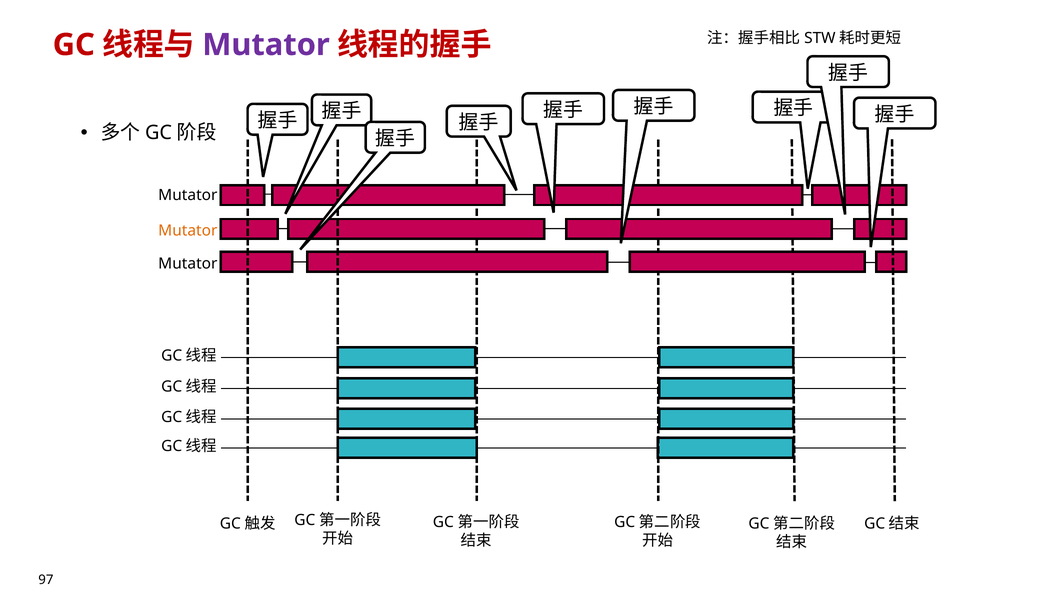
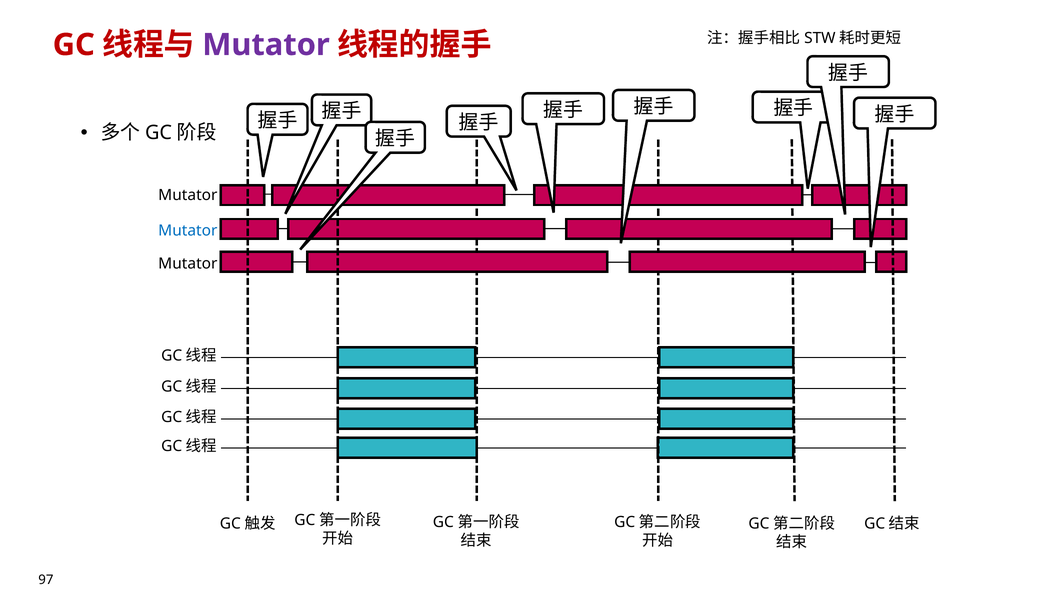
Mutator at (188, 231) colour: orange -> blue
